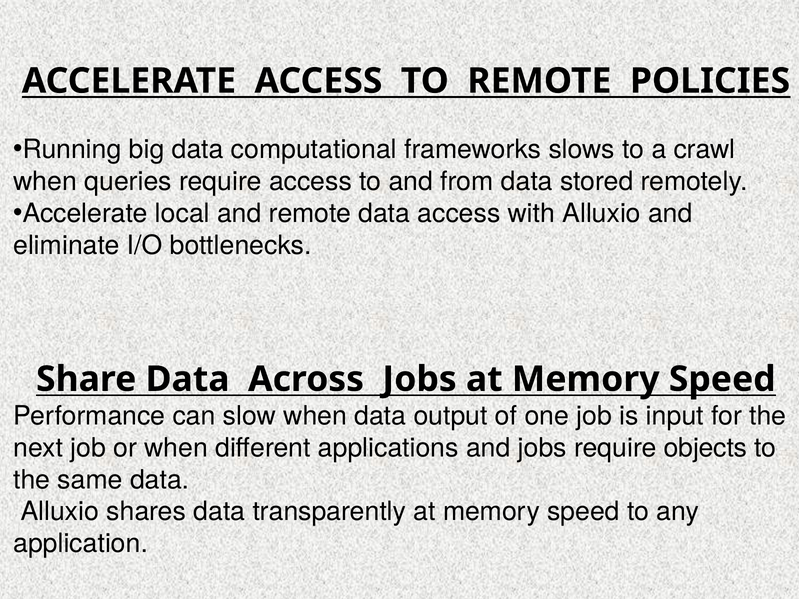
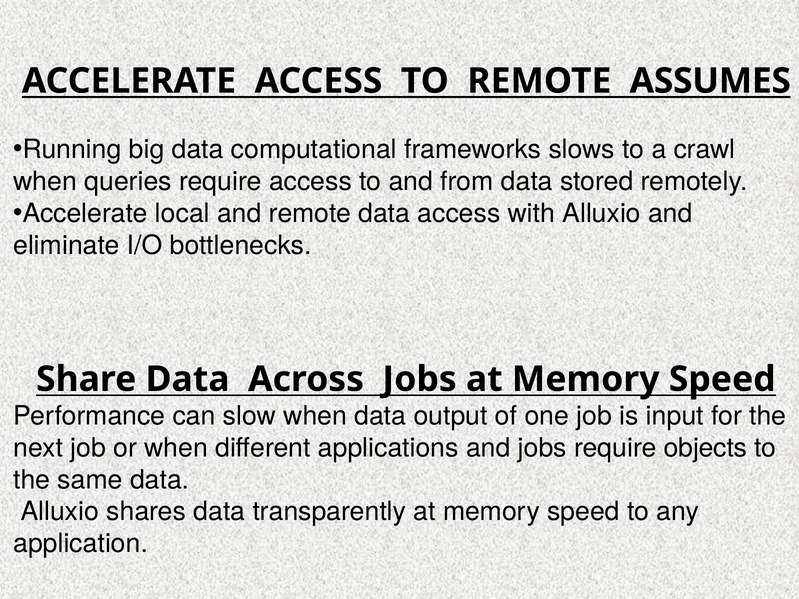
POLICIES: POLICIES -> ASSUMES
